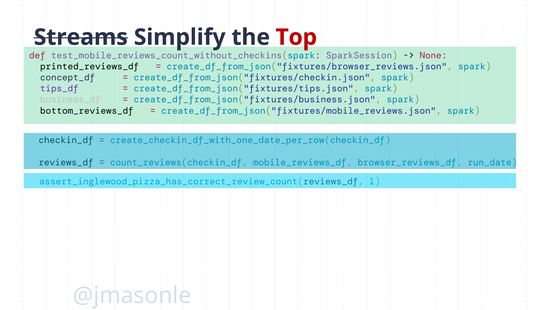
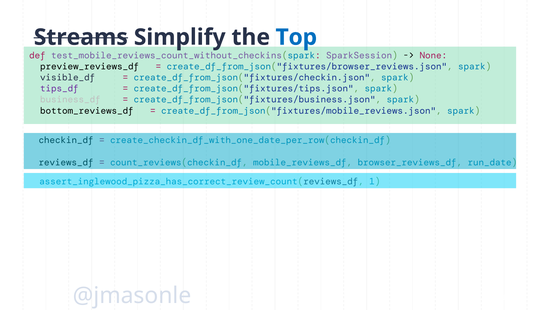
Top colour: red -> blue
printed_reviews_df: printed_reviews_df -> preview_reviews_df
concept_df: concept_df -> visible_df
